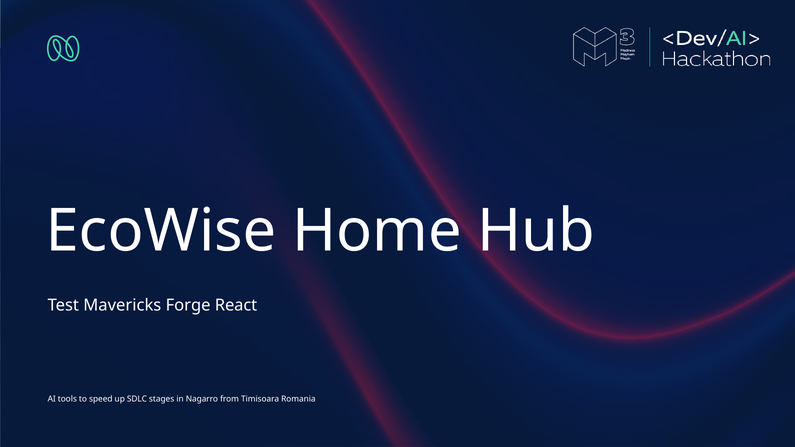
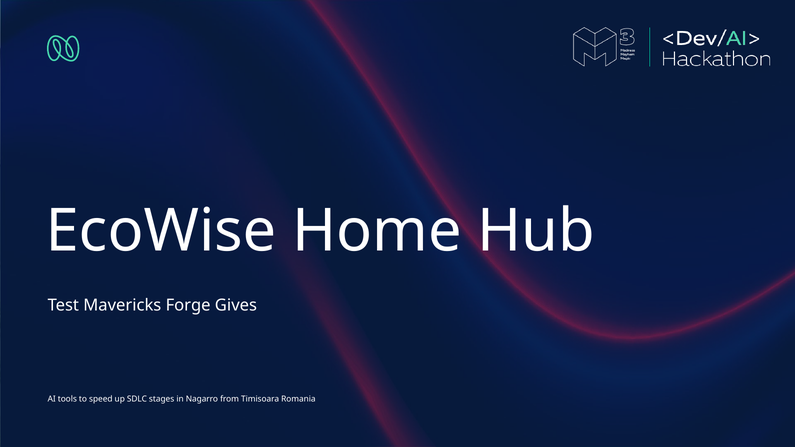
React: React -> Gives
